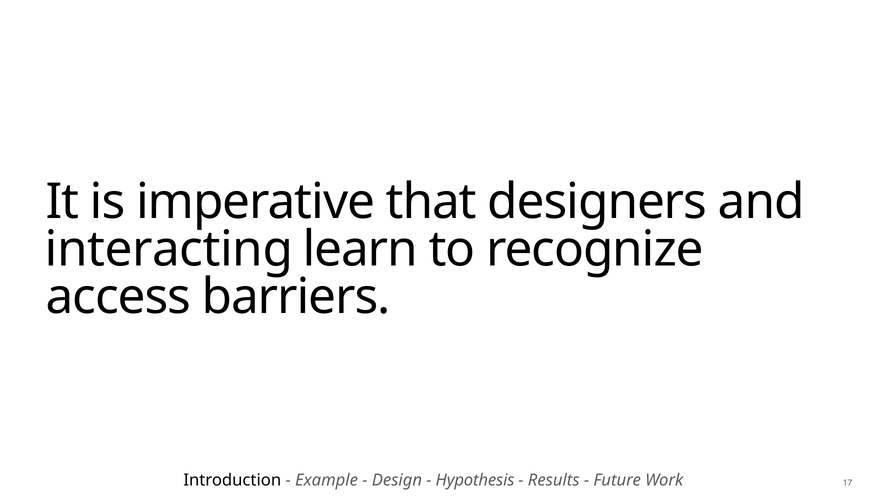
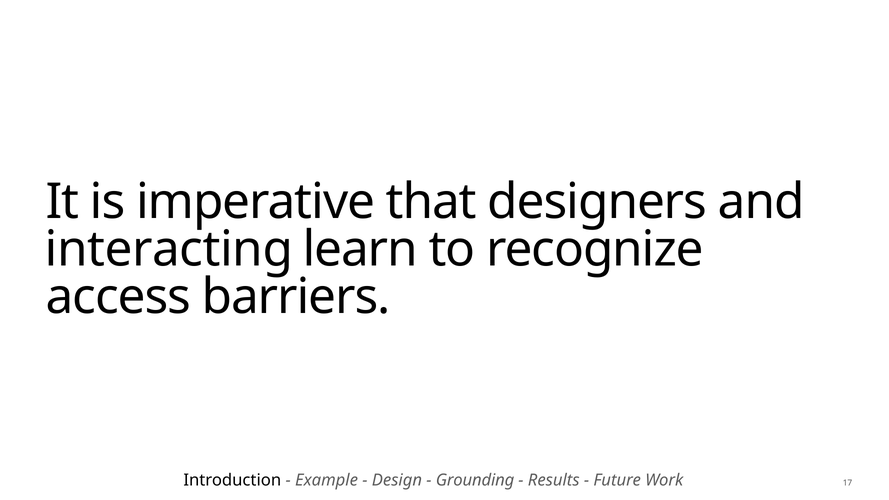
Hypothesis: Hypothesis -> Grounding
